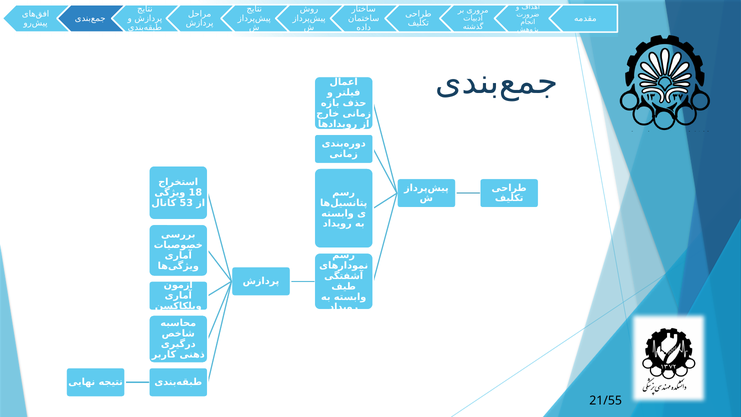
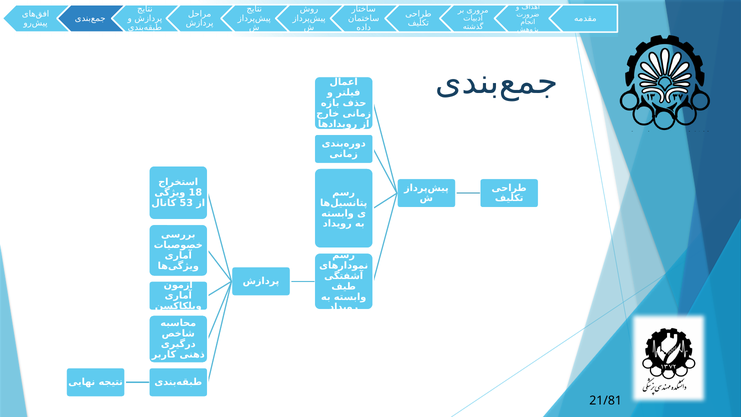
21/55: 21/55 -> 21/81
